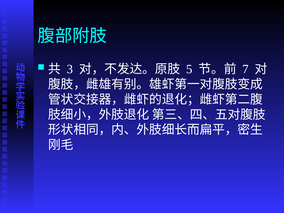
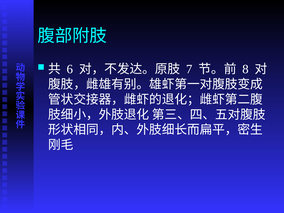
3: 3 -> 6
5: 5 -> 7
7: 7 -> 8
